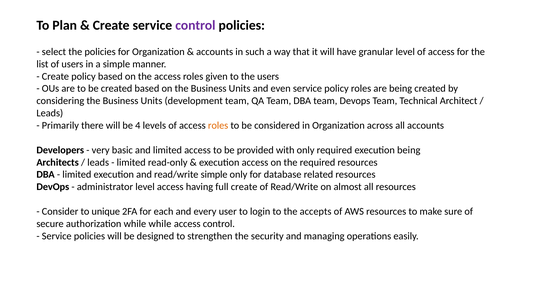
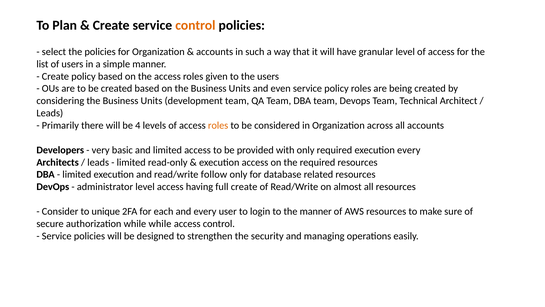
control at (195, 25) colour: purple -> orange
execution being: being -> every
read/write simple: simple -> follow
the accepts: accepts -> manner
